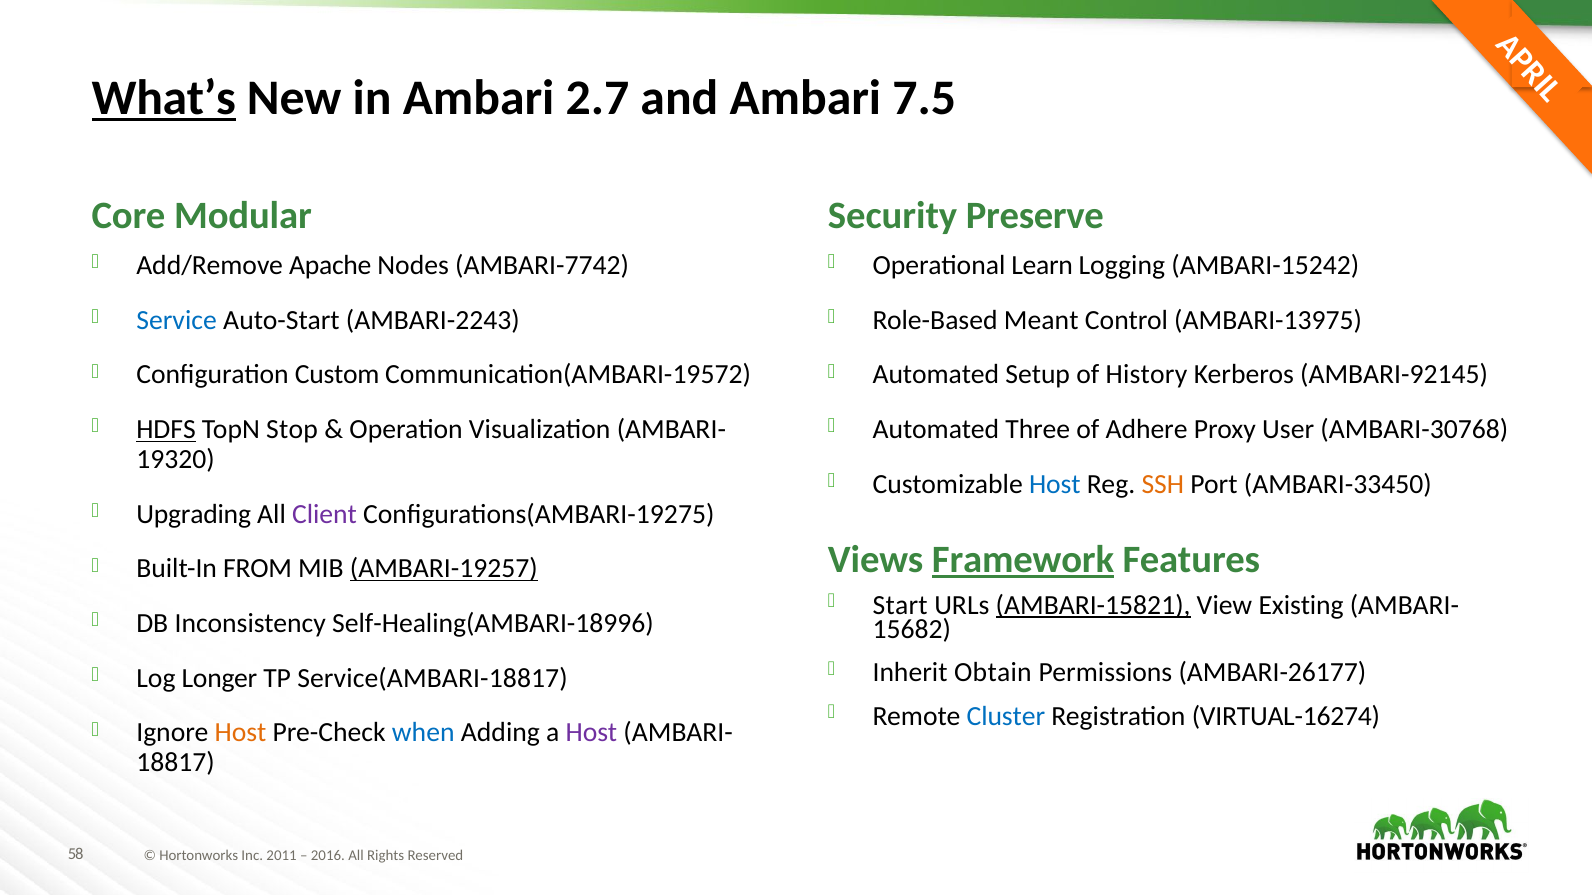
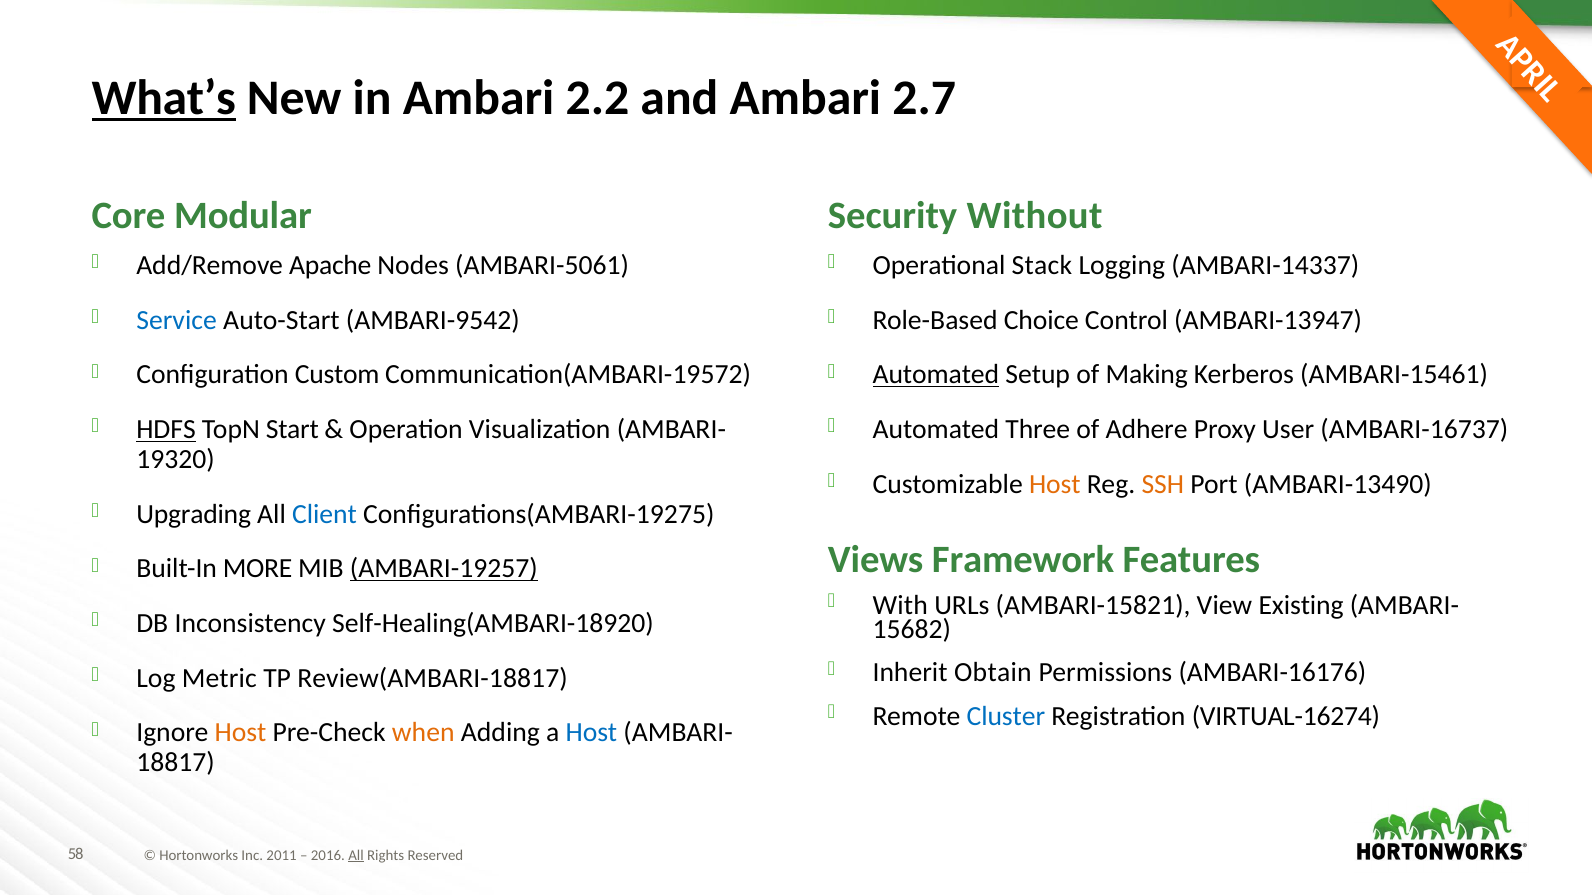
2.7: 2.7 -> 2.2
7.5: 7.5 -> 2.7
Preserve: Preserve -> Without
Learn: Learn -> Stack
AMBARI-15242: AMBARI-15242 -> AMBARI-14337
AMBARI-7742: AMBARI-7742 -> AMBARI-5061
Meant: Meant -> Choice
AMBARI-13975: AMBARI-13975 -> AMBARI-13947
AMBARI-2243: AMBARI-2243 -> AMBARI-9542
Automated at (936, 375) underline: none -> present
History: History -> Making
AMBARI-92145: AMBARI-92145 -> AMBARI-15461
AMBARI-30768: AMBARI-30768 -> AMBARI-16737
Stop: Stop -> Start
Host at (1055, 484) colour: blue -> orange
AMBARI-33450: AMBARI-33450 -> AMBARI-13490
Client colour: purple -> blue
Framework underline: present -> none
FROM: FROM -> MORE
Start: Start -> With
AMBARI-15821 underline: present -> none
Self-Healing(AMBARI-18996: Self-Healing(AMBARI-18996 -> Self-Healing(AMBARI-18920
AMBARI-26177: AMBARI-26177 -> AMBARI-16176
Longer: Longer -> Metric
Service(AMBARI-18817: Service(AMBARI-18817 -> Review(AMBARI-18817
when colour: blue -> orange
Host at (591, 733) colour: purple -> blue
All at (356, 856) underline: none -> present
